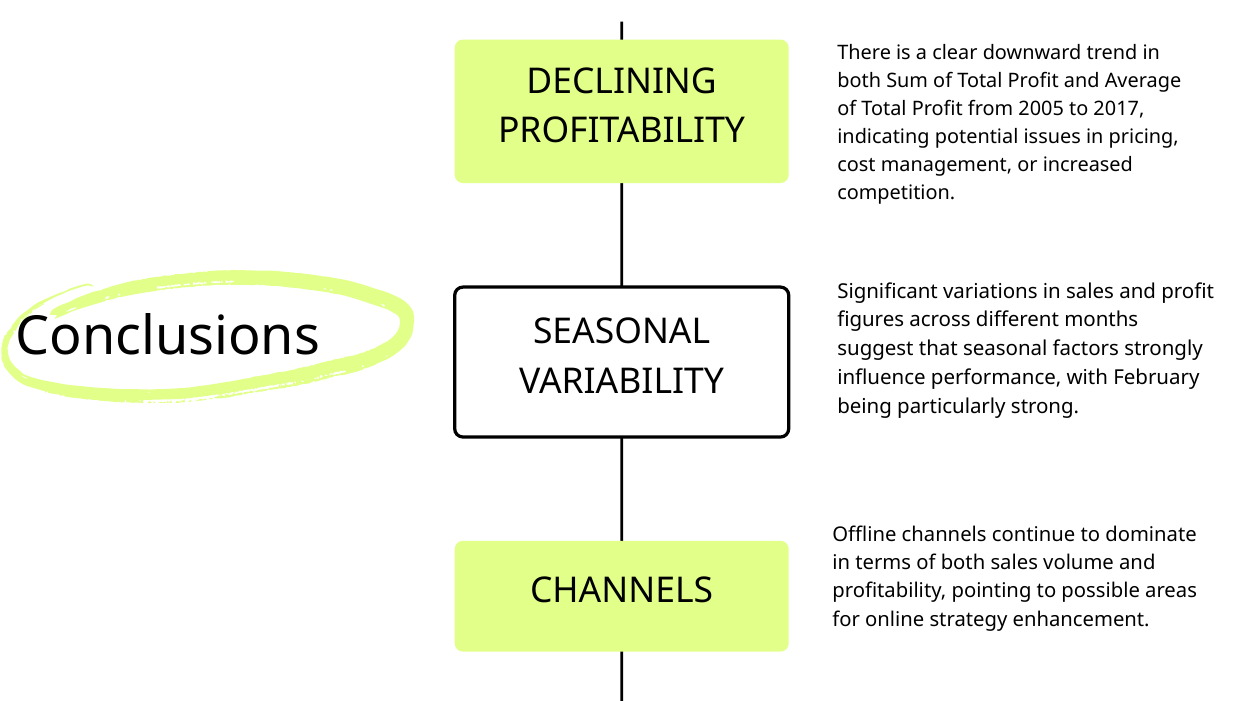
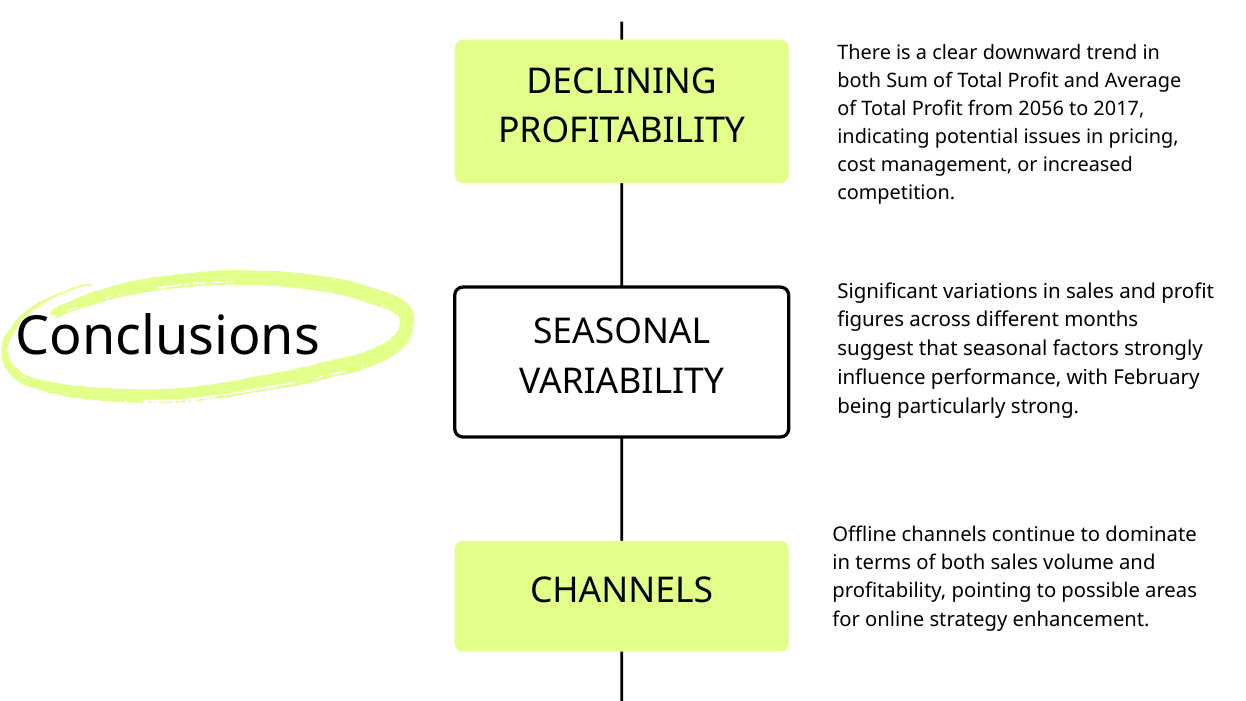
2005: 2005 -> 2056
